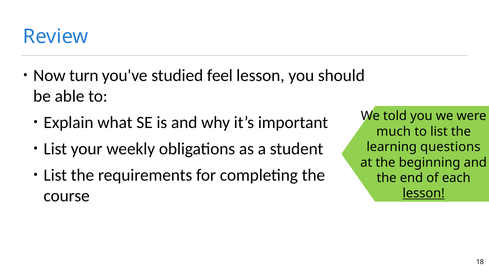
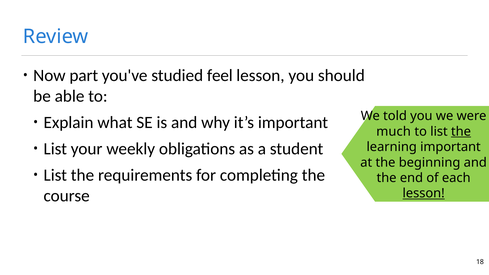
turn: turn -> part
the at (461, 132) underline: none -> present
learning questions: questions -> important
